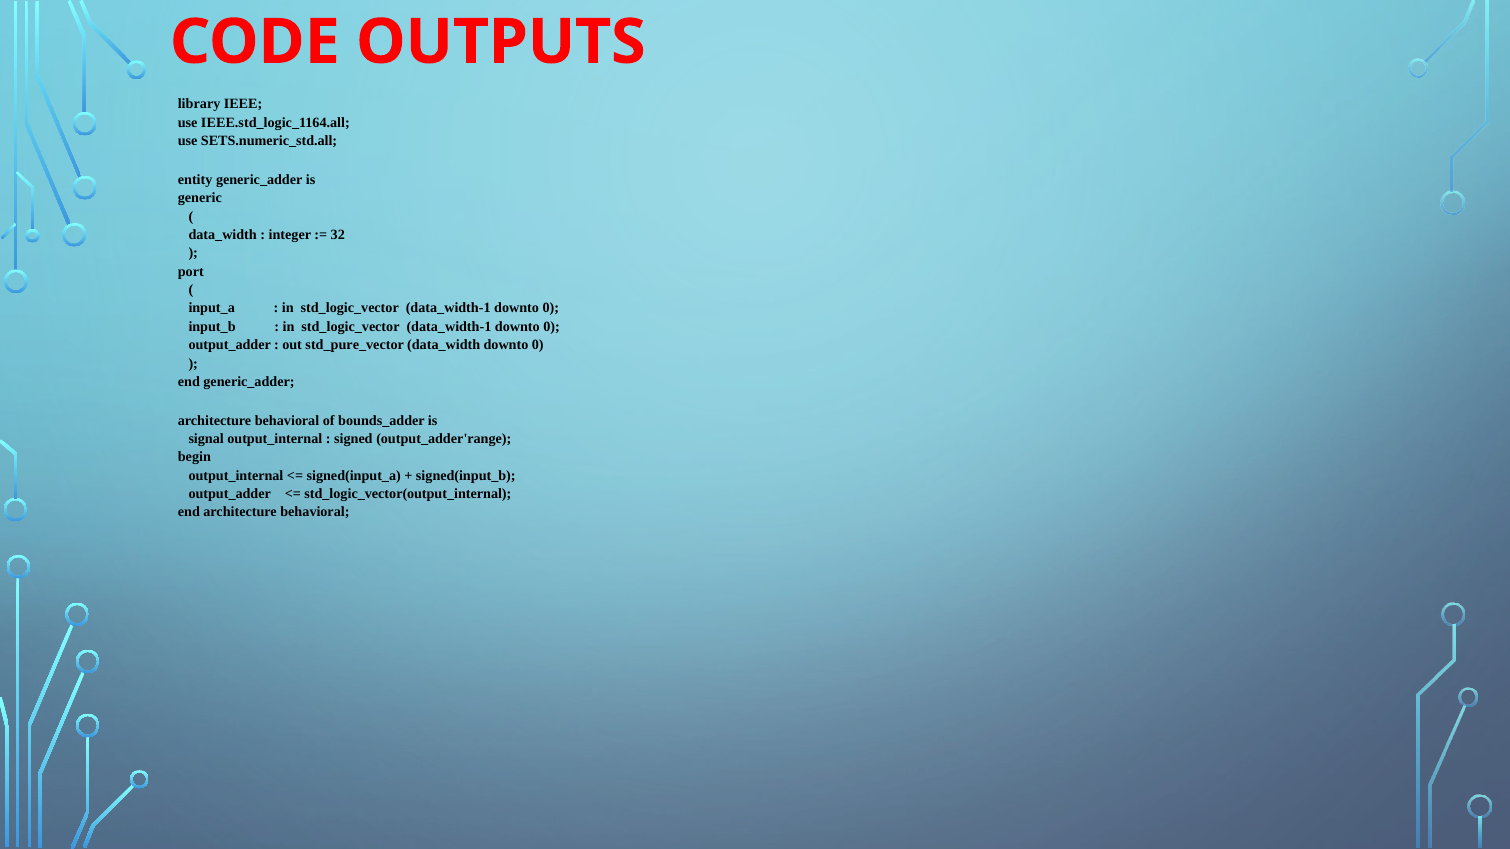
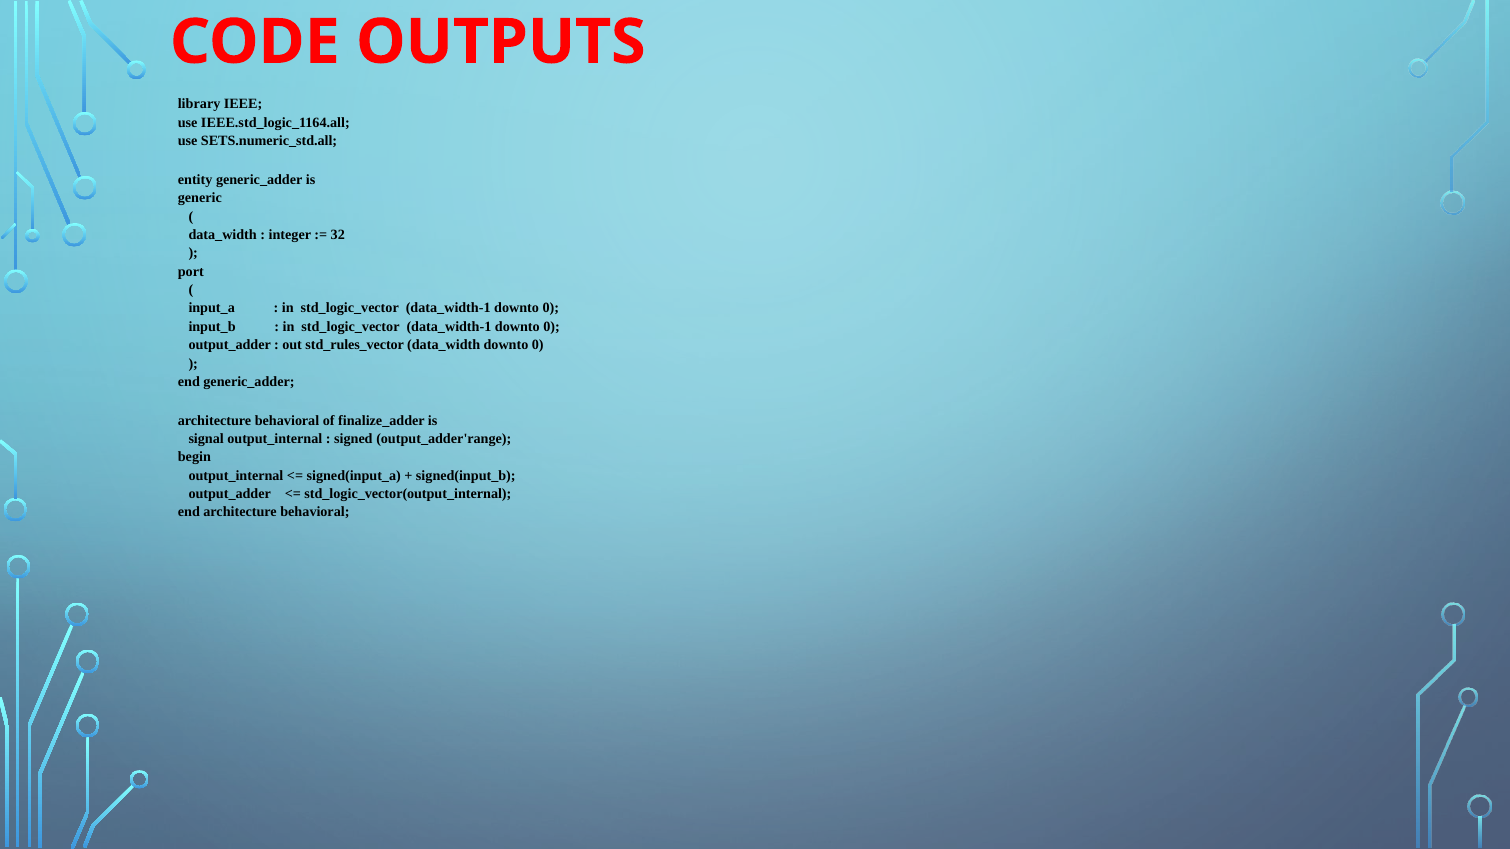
std_pure_vector: std_pure_vector -> std_rules_vector
bounds_adder: bounds_adder -> finalize_adder
